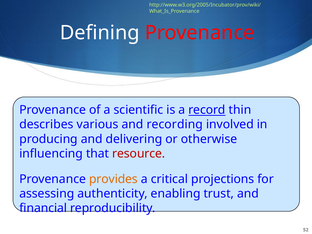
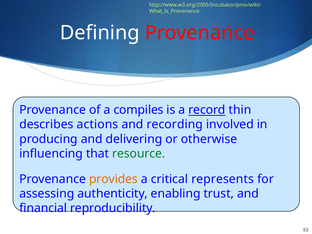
scientific: scientific -> compiles
various: various -> actions
resource colour: red -> green
projections: projections -> represents
